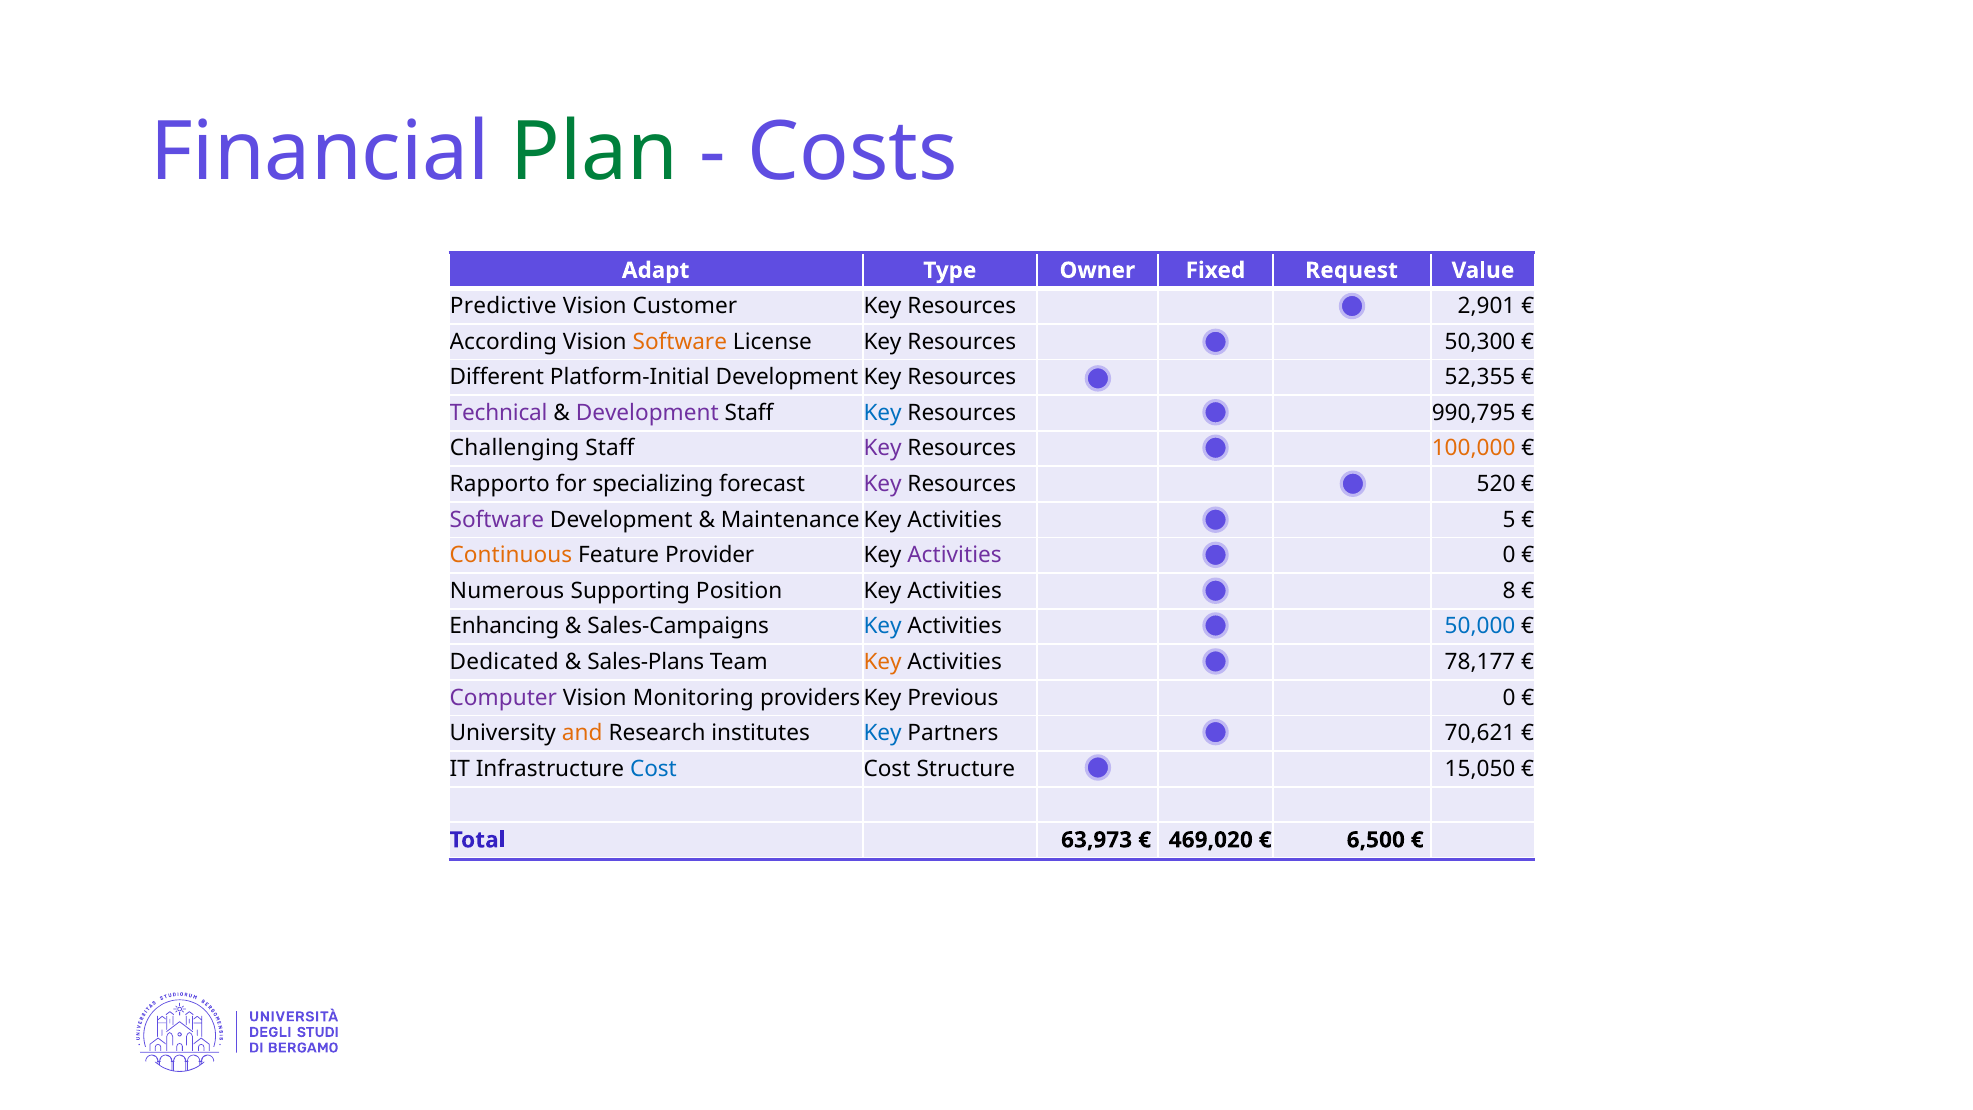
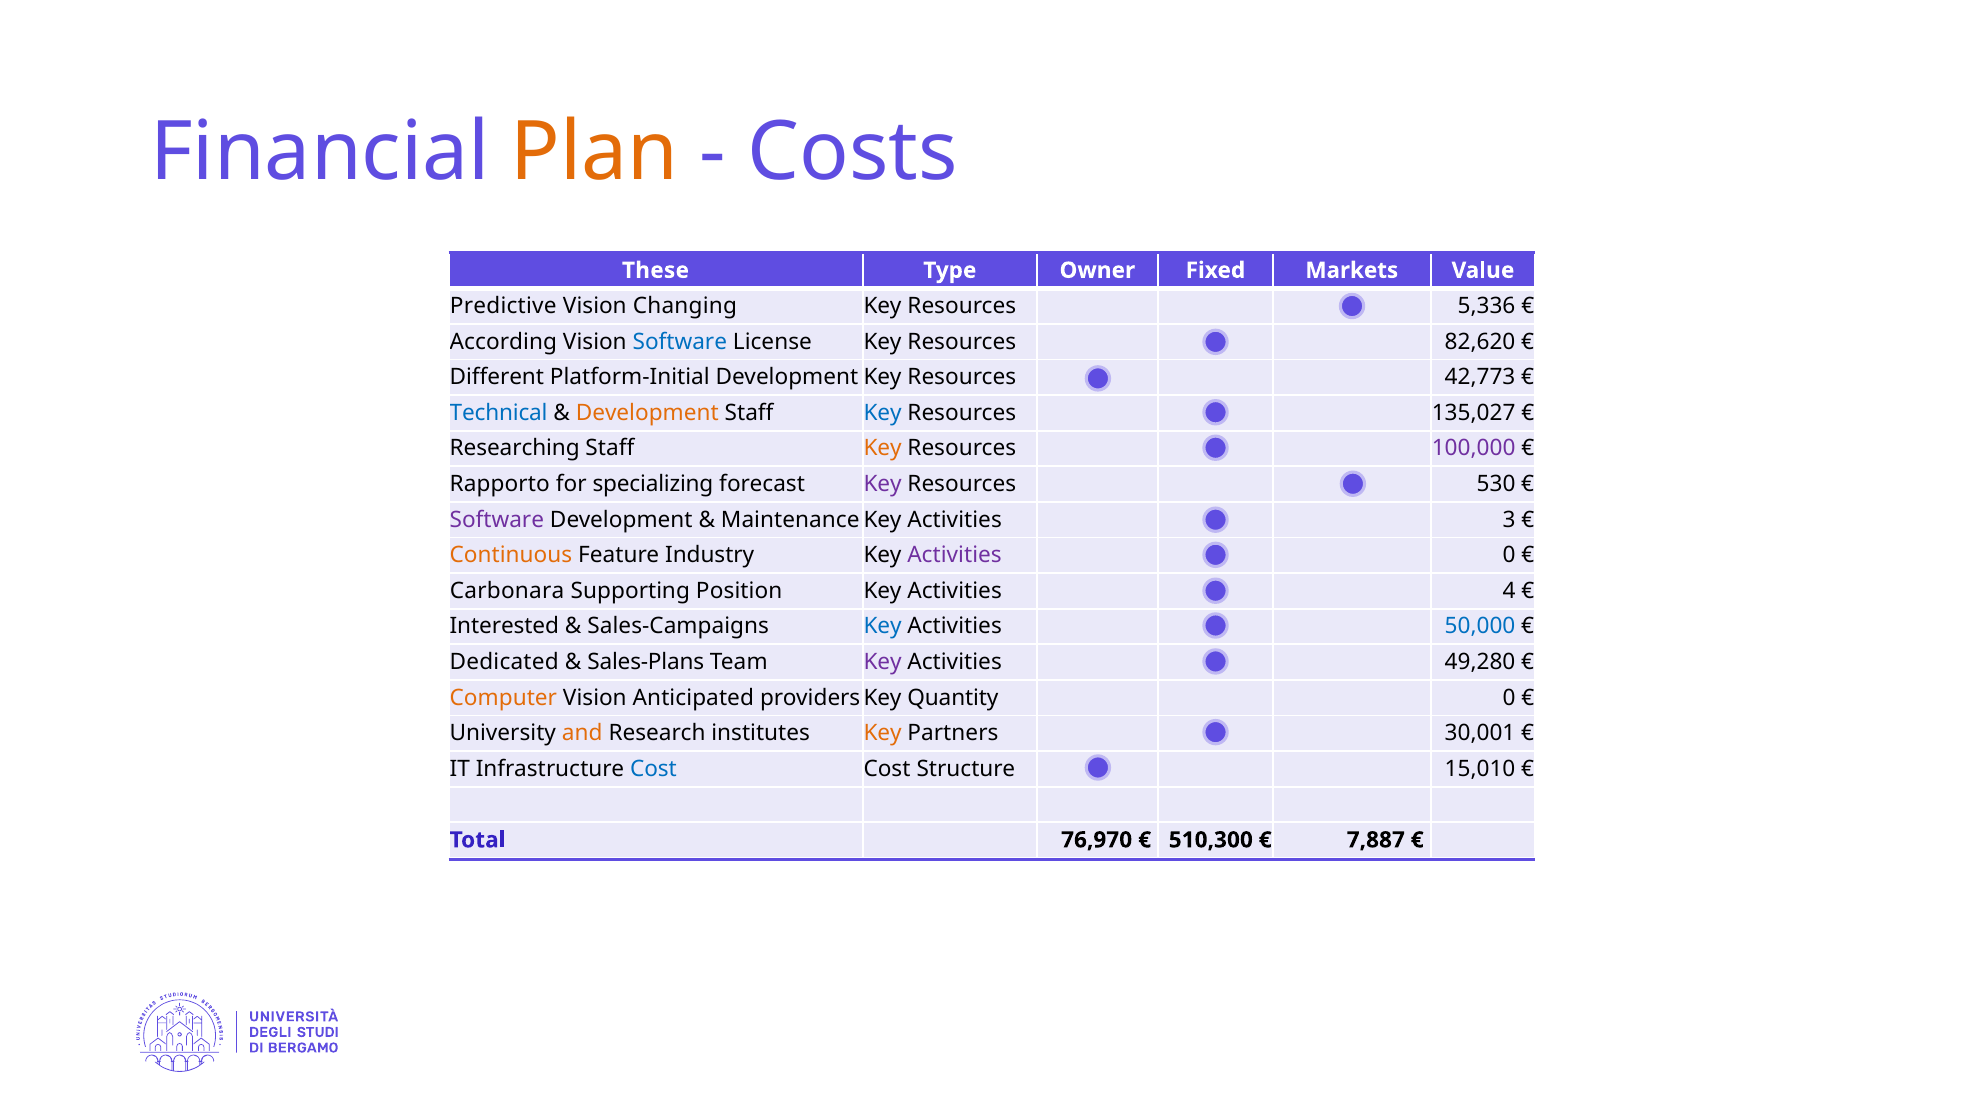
Plan colour: green -> orange
Adapt: Adapt -> These
Request: Request -> Markets
Customer: Customer -> Changing
2,901: 2,901 -> 5,336
Software at (680, 342) colour: orange -> blue
50,300: 50,300 -> 82,620
52,355: 52,355 -> 42,773
Technical colour: purple -> blue
Development at (647, 413) colour: purple -> orange
990,795: 990,795 -> 135,027
Challenging: Challenging -> Researching
Key at (883, 448) colour: purple -> orange
100,000 colour: orange -> purple
520: 520 -> 530
5: 5 -> 3
Provider: Provider -> Industry
Numerous: Numerous -> Carbonara
8: 8 -> 4
Enhancing: Enhancing -> Interested
Key at (883, 662) colour: orange -> purple
78,177: 78,177 -> 49,280
Computer colour: purple -> orange
Monitoring: Monitoring -> Anticipated
Previous: Previous -> Quantity
Key at (883, 733) colour: blue -> orange
70,621: 70,621 -> 30,001
15,050: 15,050 -> 15,010
63,973: 63,973 -> 76,970
469,020: 469,020 -> 510,300
6,500: 6,500 -> 7,887
